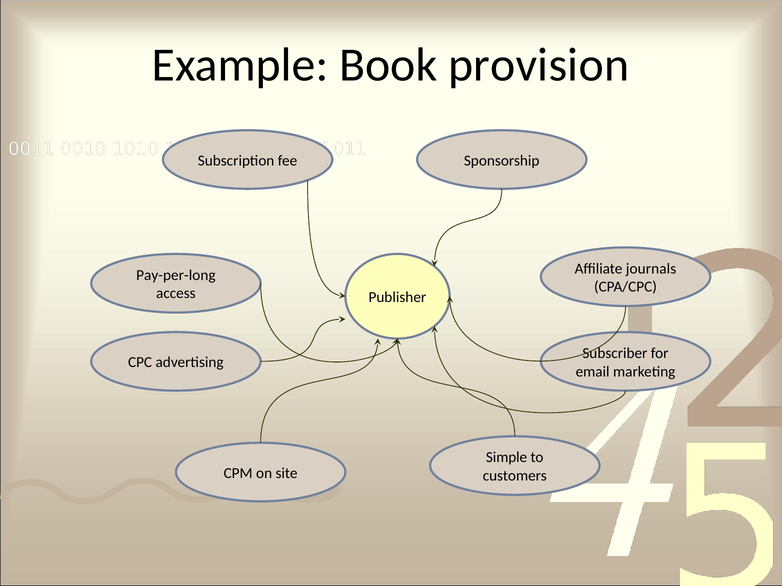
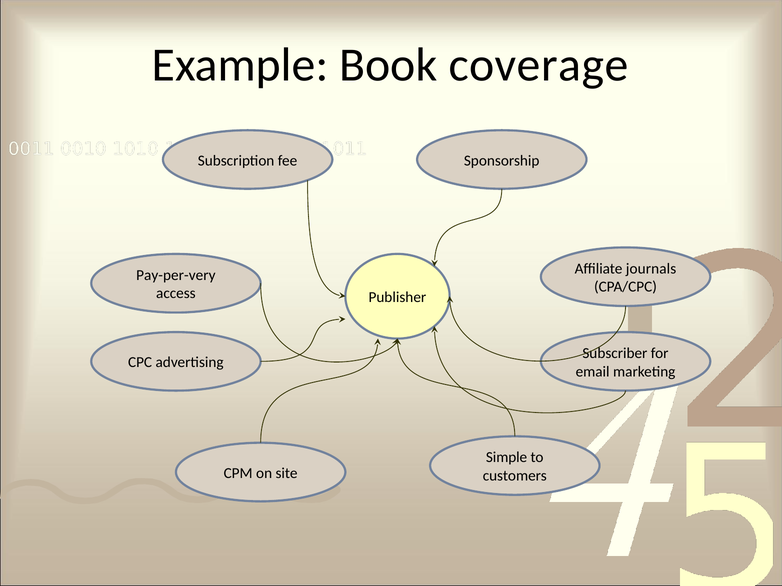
provision: provision -> coverage
Pay-per-long: Pay-per-long -> Pay-per-very
